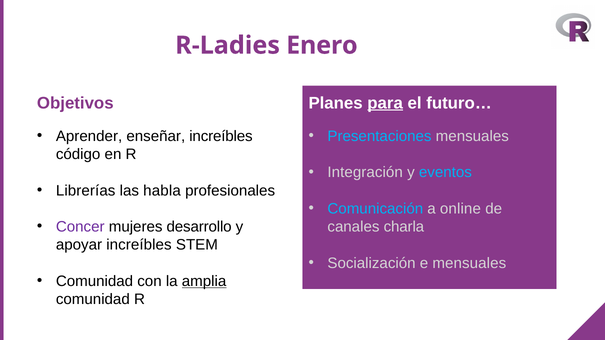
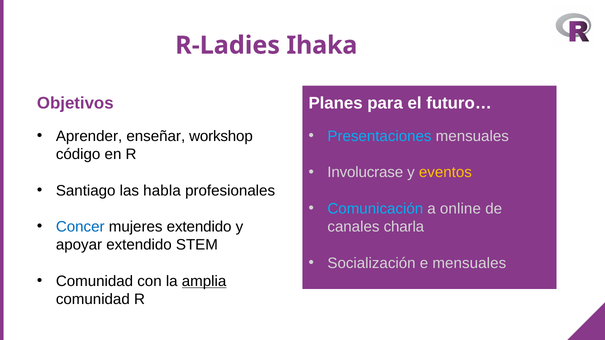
Enero: Enero -> Ihaka
para underline: present -> none
enseñar increíbles: increíbles -> workshop
Integración: Integración -> Involucrase
eventos colour: light blue -> yellow
Librerías: Librerías -> Santiago
Concer colour: purple -> blue
mujeres desarrollo: desarrollo -> extendido
apoyar increíbles: increíbles -> extendido
